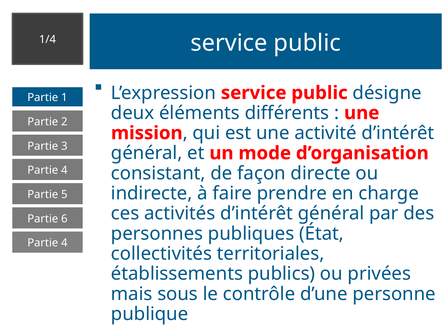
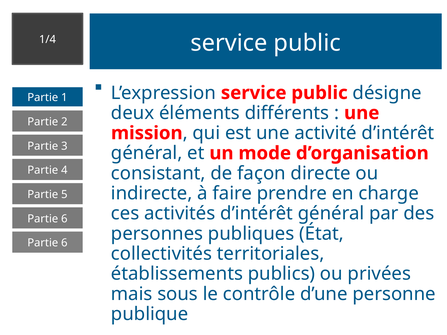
4 at (64, 243): 4 -> 6
